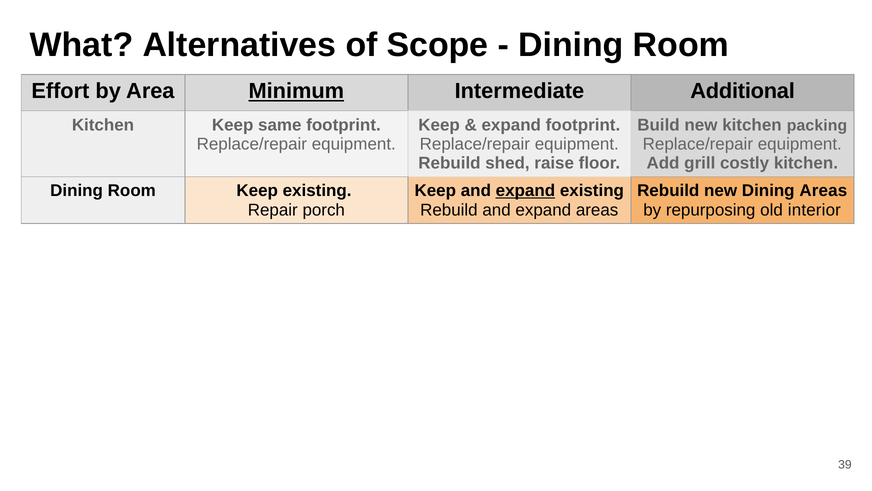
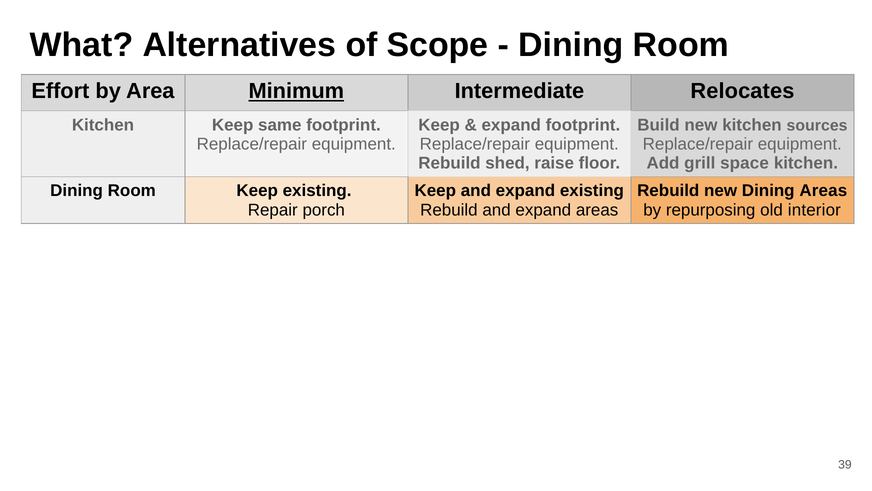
Additional: Additional -> Relocates
packing: packing -> sources
costly: costly -> space
expand at (525, 191) underline: present -> none
